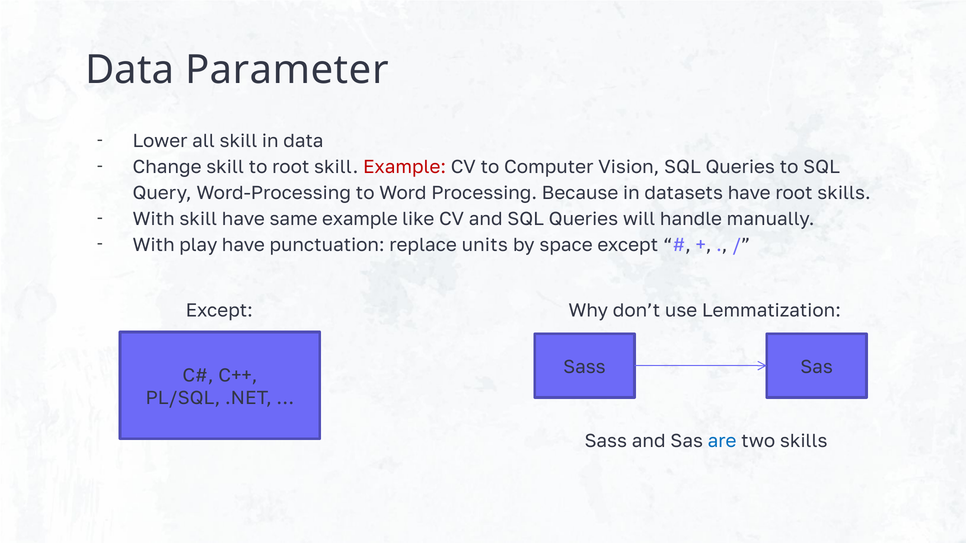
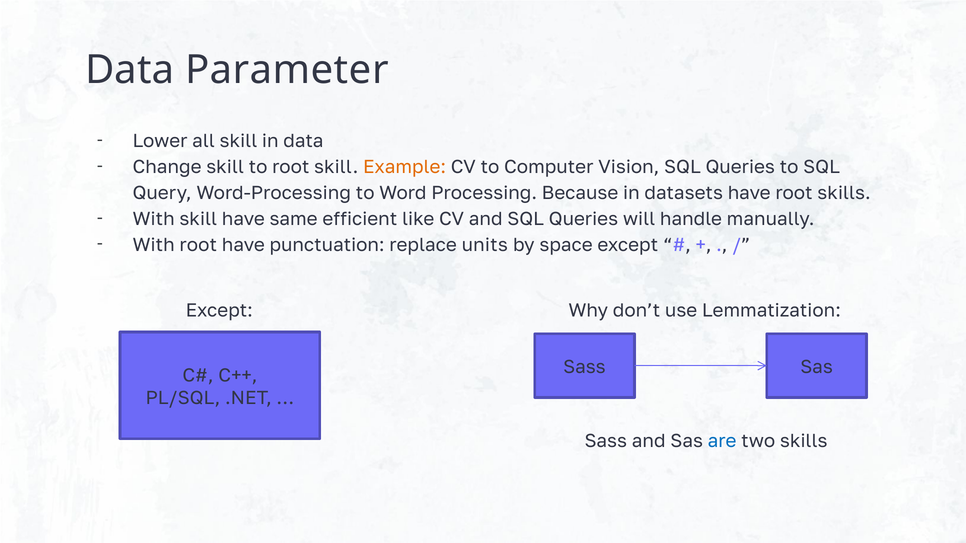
Example at (405, 167) colour: red -> orange
same example: example -> efficient
With play: play -> root
